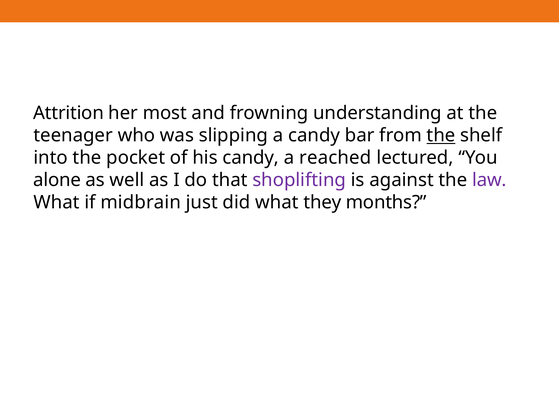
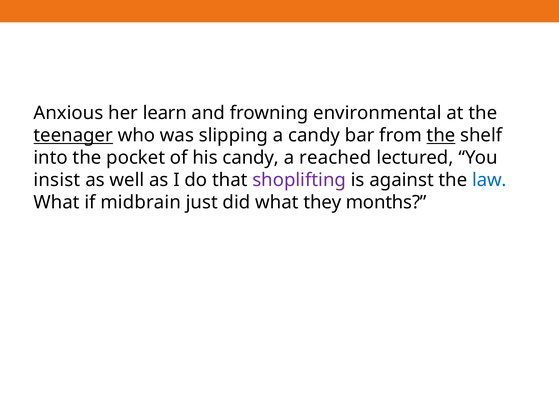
Attrition: Attrition -> Anxious
most: most -> learn
understanding: understanding -> environmental
teenager underline: none -> present
alone: alone -> insist
law colour: purple -> blue
